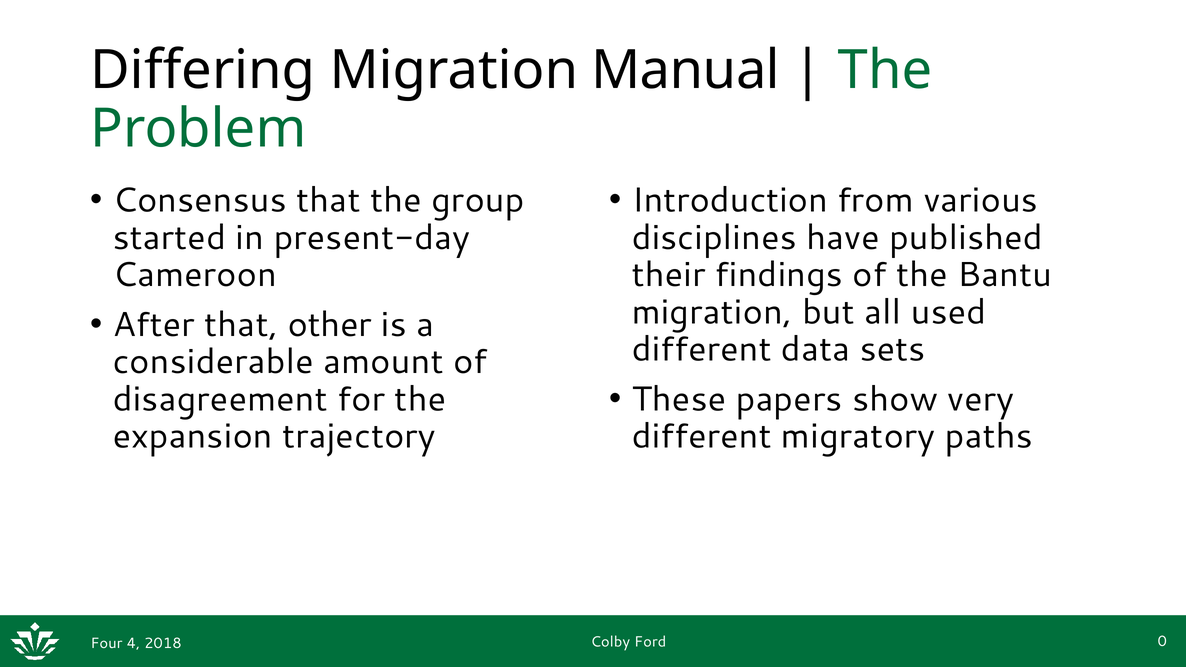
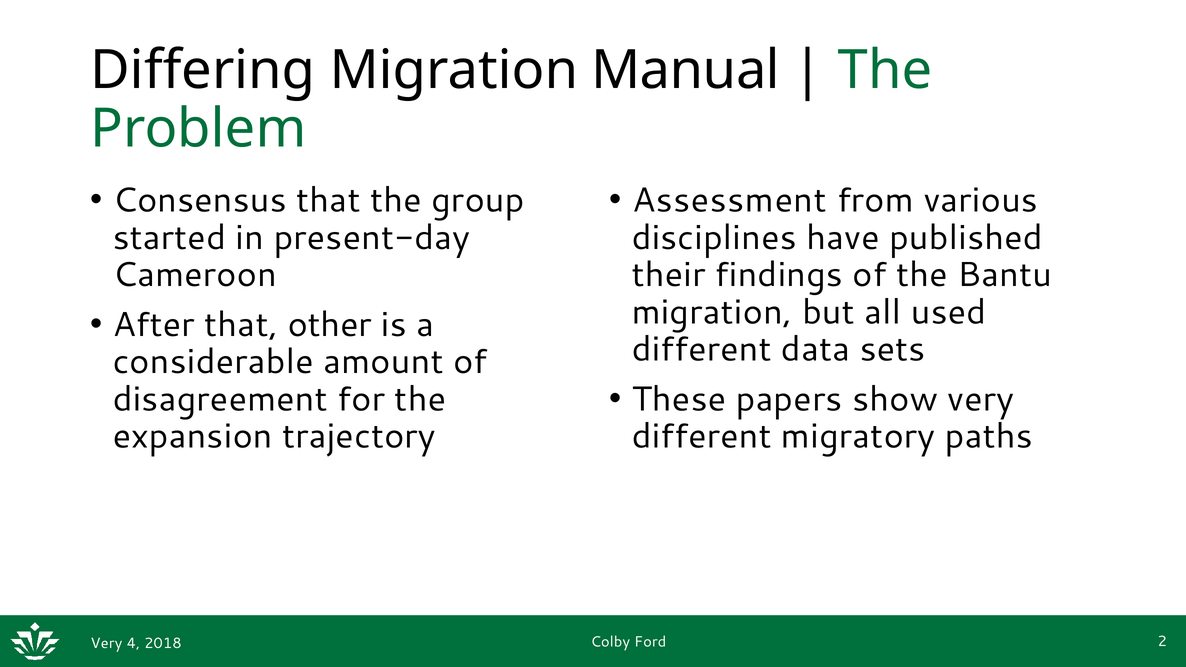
Introduction: Introduction -> Assessment
0: 0 -> 2
Four at (106, 643): Four -> Very
